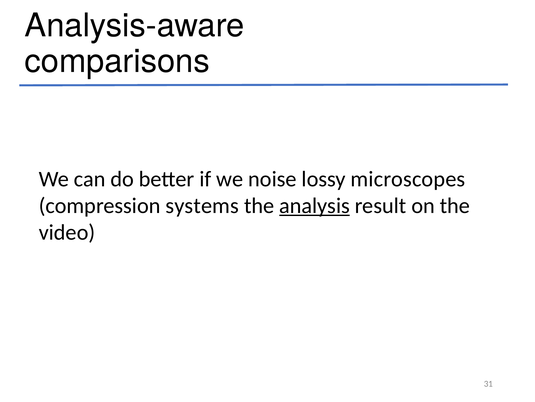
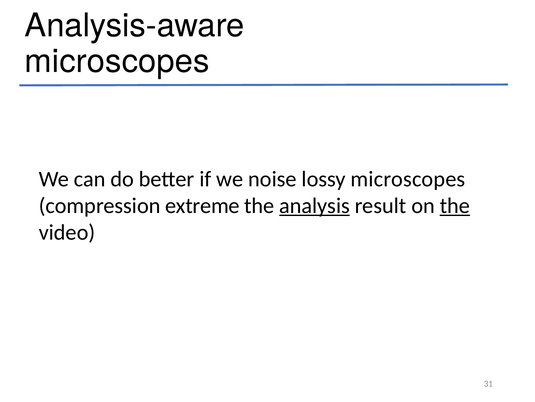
comparisons at (117, 61): comparisons -> microscopes
systems: systems -> extreme
the at (455, 205) underline: none -> present
